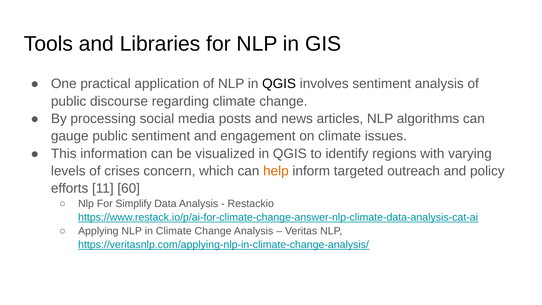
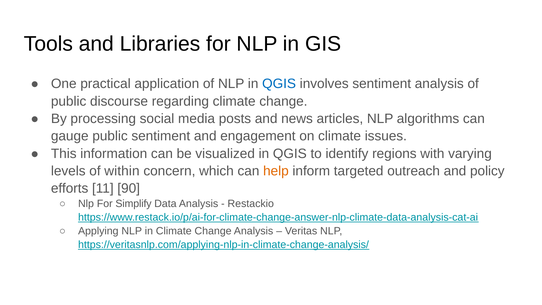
QGIS at (279, 84) colour: black -> blue
crises: crises -> within
60: 60 -> 90
